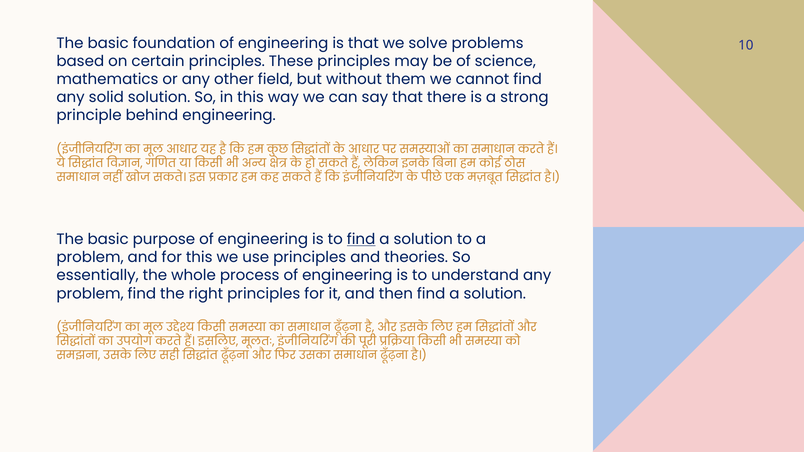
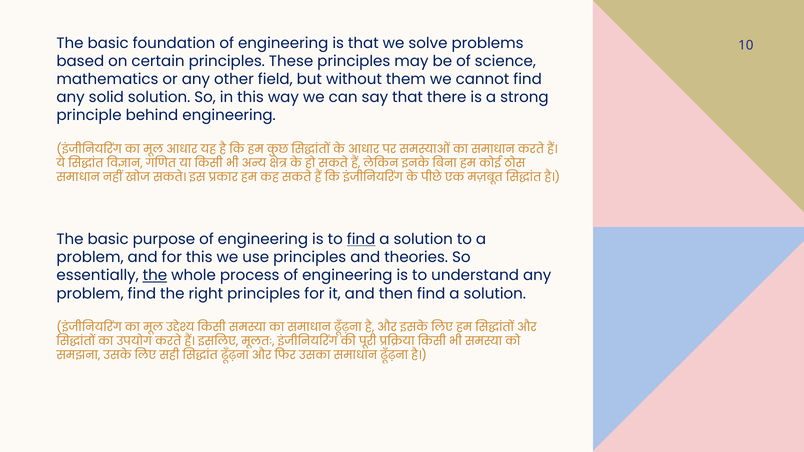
the at (155, 276) underline: none -> present
